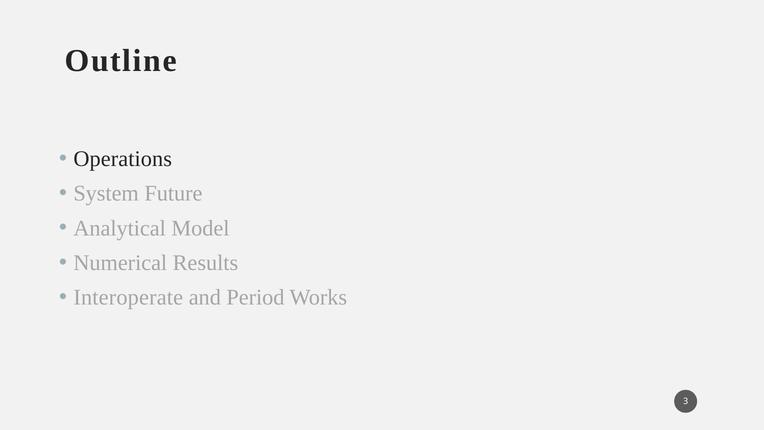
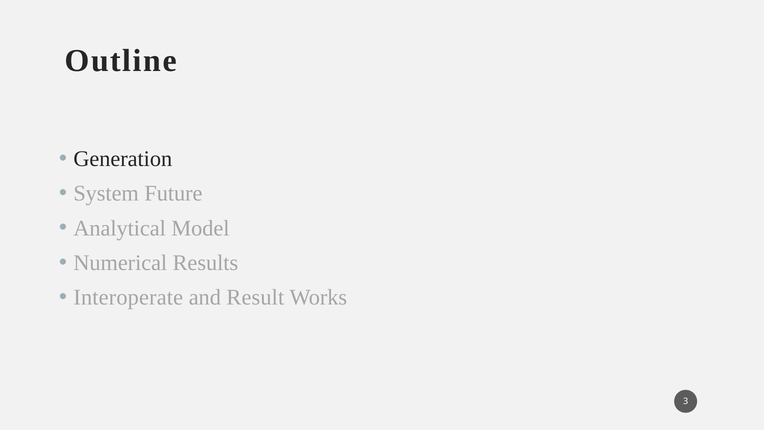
Operations: Operations -> Generation
Period: Period -> Result
